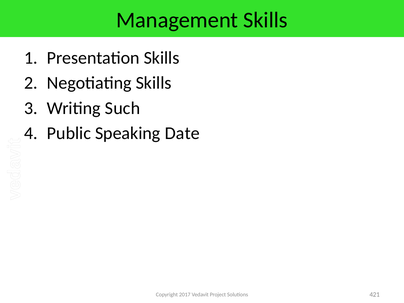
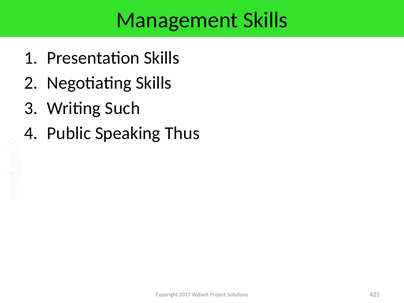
Date: Date -> Thus
